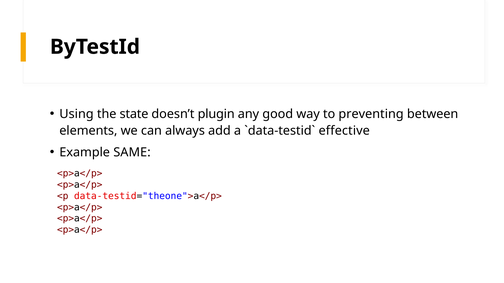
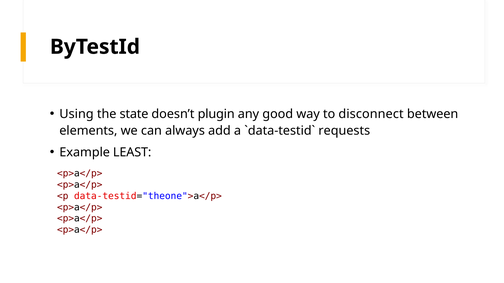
preventing: preventing -> disconnect
effective: effective -> requests
SAME: SAME -> LEAST
